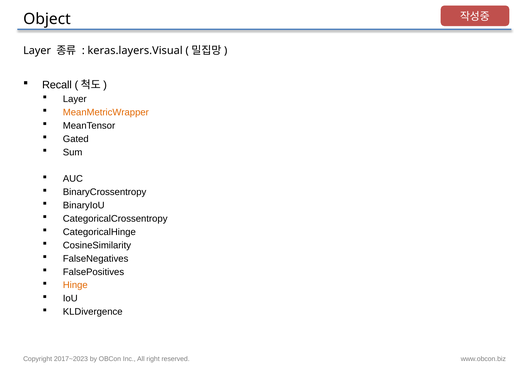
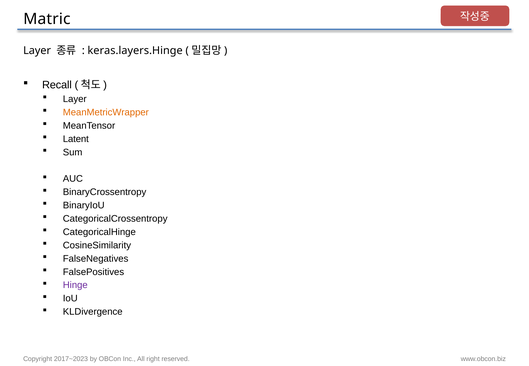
Object: Object -> Matric
keras.layers.Visual: keras.layers.Visual -> keras.layers.Hinge
Gated: Gated -> Latent
Hinge colour: orange -> purple
